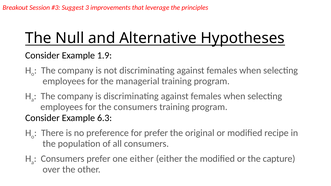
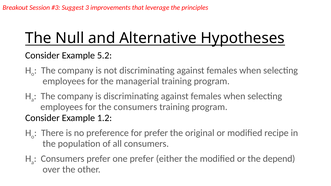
1.9: 1.9 -> 5.2
6.3: 6.3 -> 1.2
one either: either -> prefer
capture: capture -> depend
